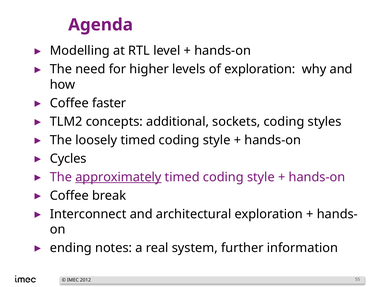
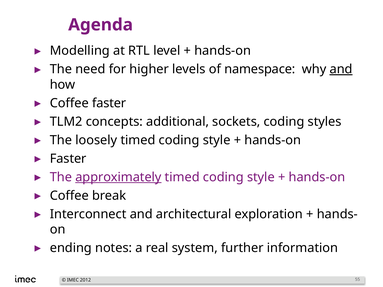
of exploration: exploration -> namespace
and at (341, 69) underline: none -> present
Cycles at (68, 159): Cycles -> Faster
